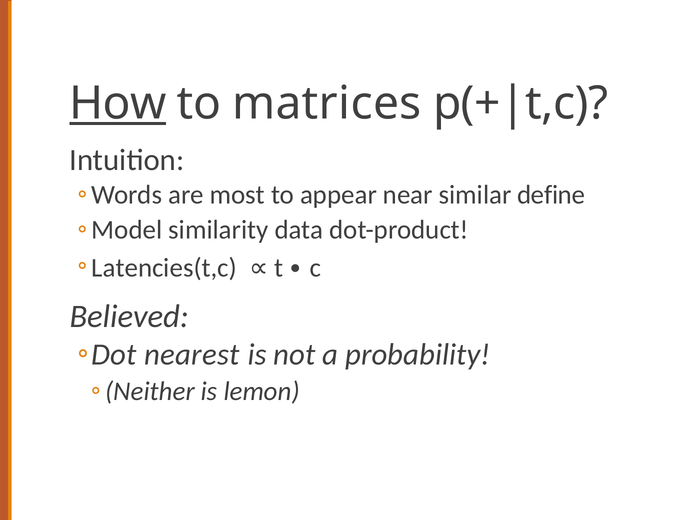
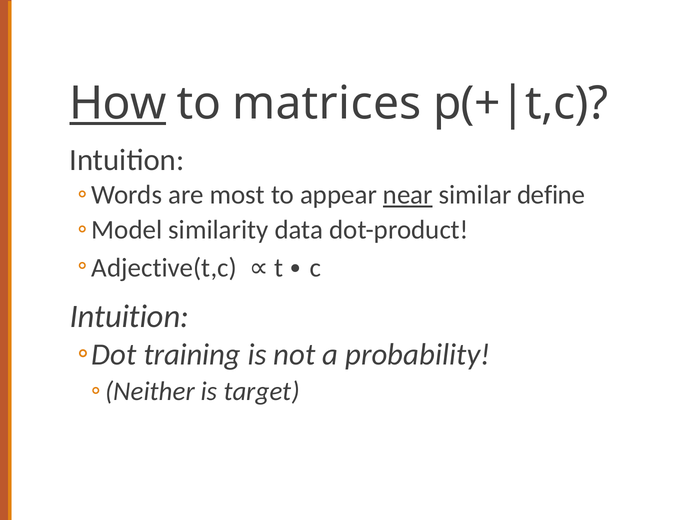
near underline: none -> present
Latencies(t,c: Latencies(t,c -> Adjective(t,c
Believed at (129, 316): Believed -> Intuition
nearest: nearest -> training
lemon: lemon -> target
